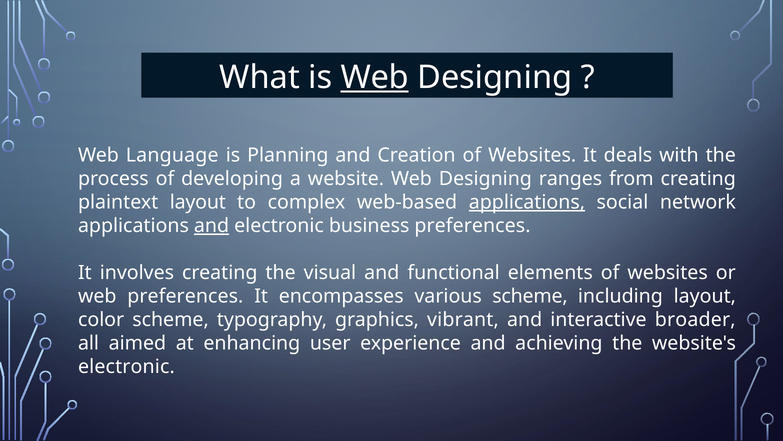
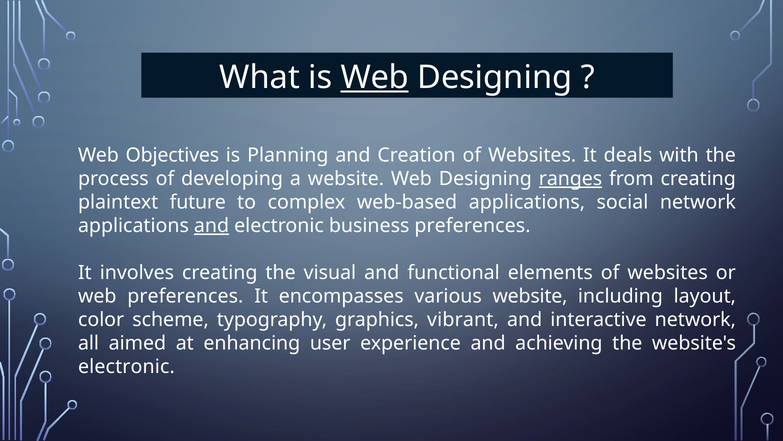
Language: Language -> Objectives
ranges underline: none -> present
plaintext layout: layout -> future
applications at (527, 202) underline: present -> none
various scheme: scheme -> website
interactive broader: broader -> network
